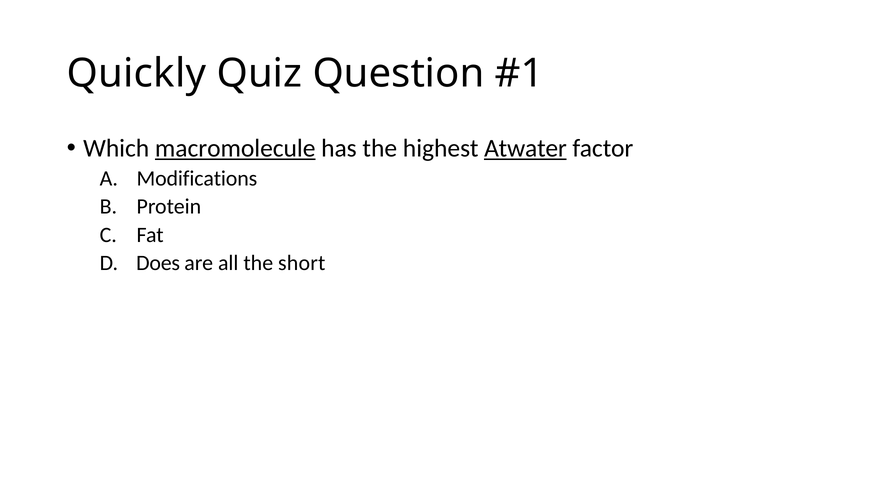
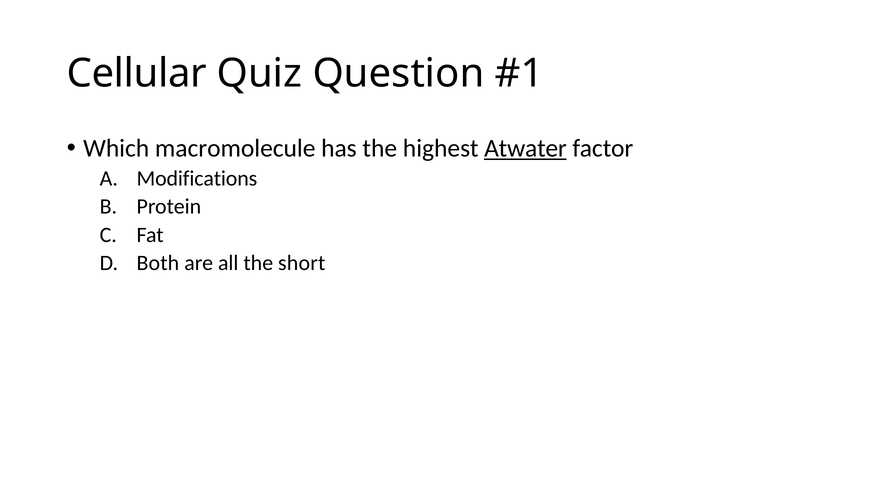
Quickly: Quickly -> Cellular
macromolecule underline: present -> none
Does: Does -> Both
